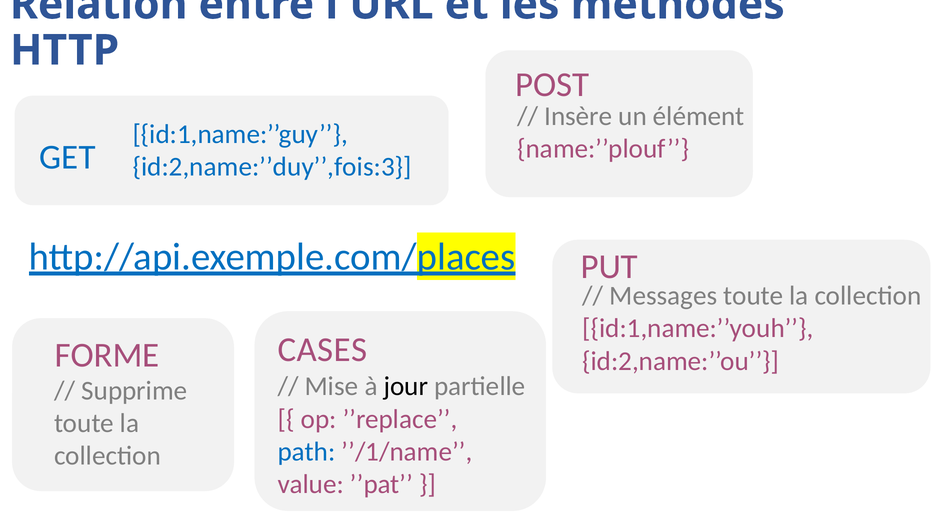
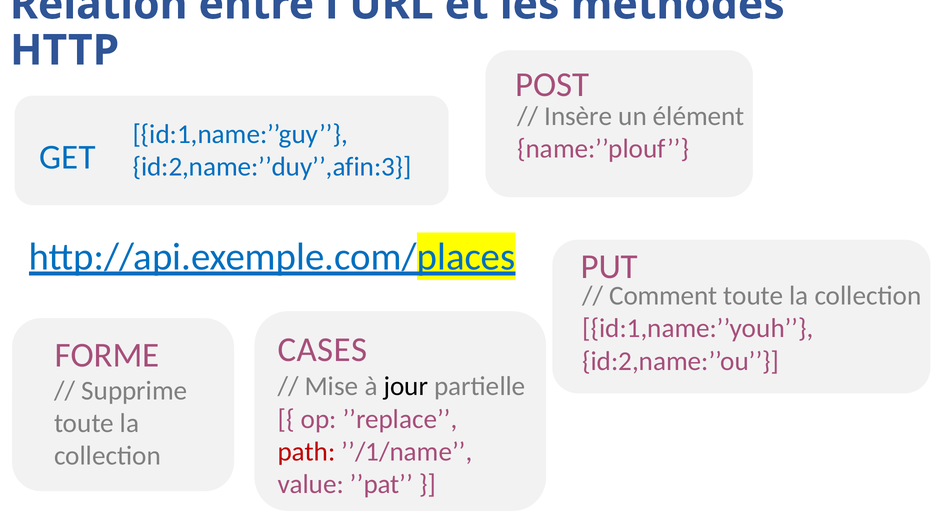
id:2,name:’’duy’’,fois:3: id:2,name:’’duy’’,fois:3 -> id:2,name:’’duy’’,afin:3
Messages: Messages -> Comment
path colour: blue -> red
